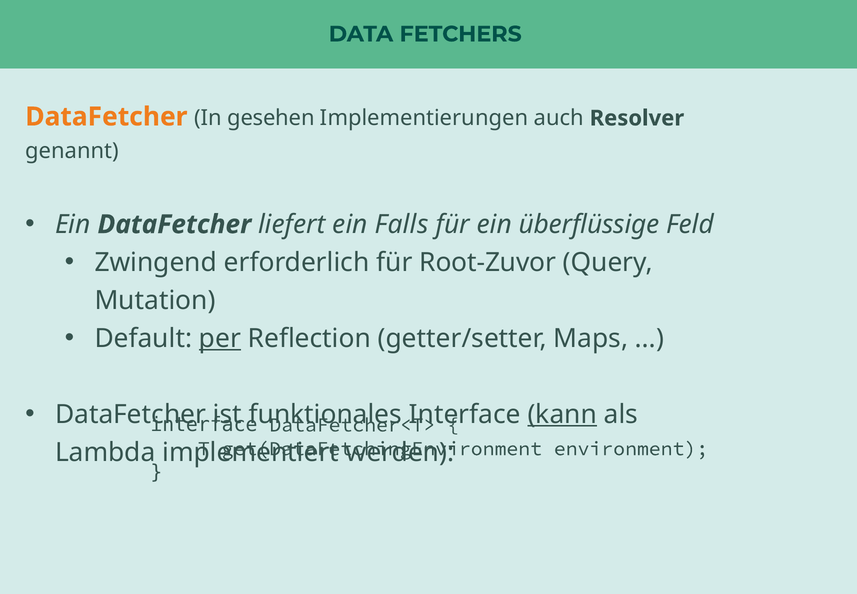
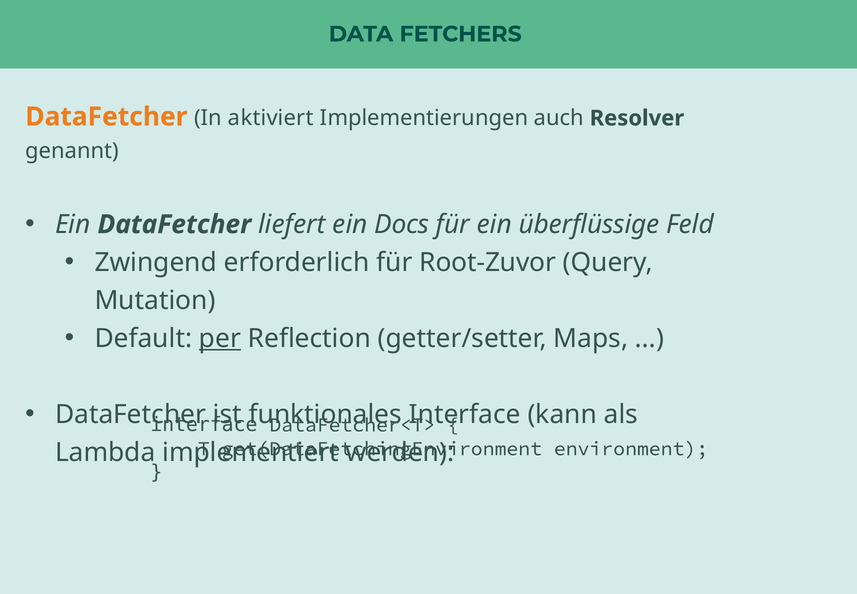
gesehen: gesehen -> aktiviert
Falls: Falls -> Docs
kann underline: present -> none
